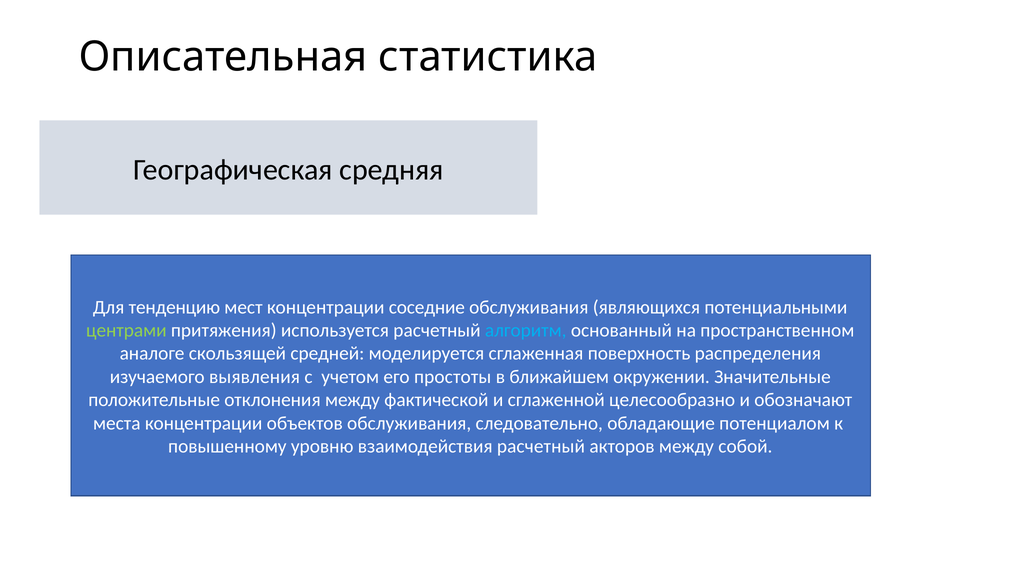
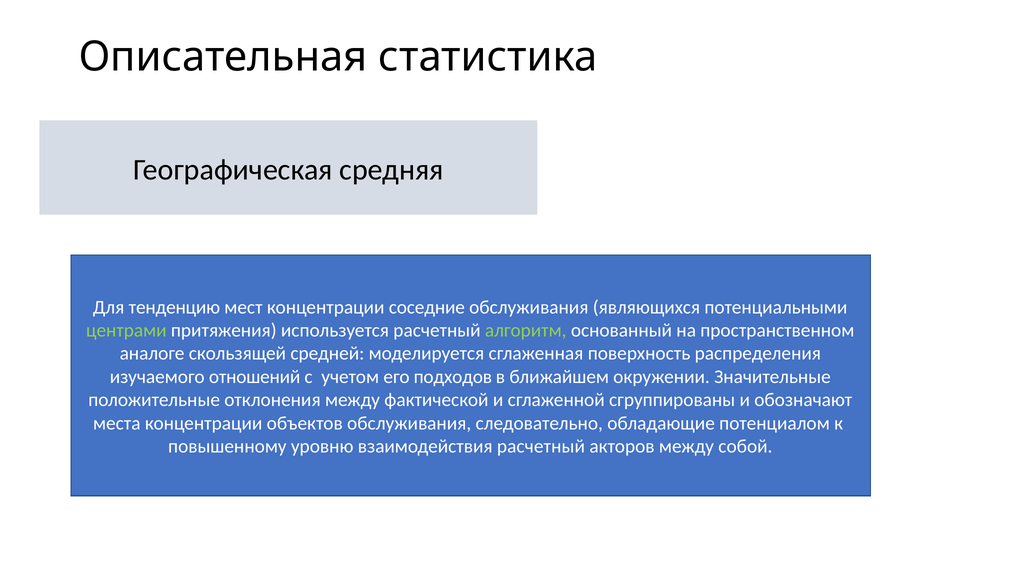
алгоритм colour: light blue -> light green
выявления: выявления -> отношений
простоты: простоты -> подходов
целесообразно: целесообразно -> сгруппированы
